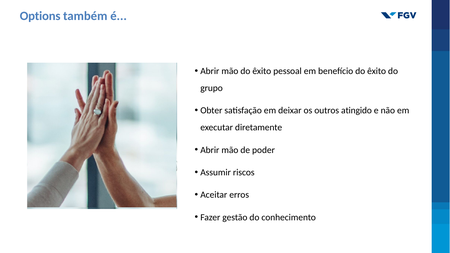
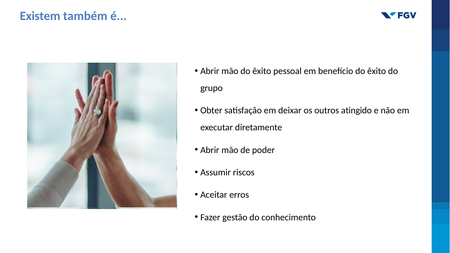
Options: Options -> Existem
